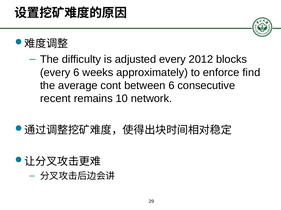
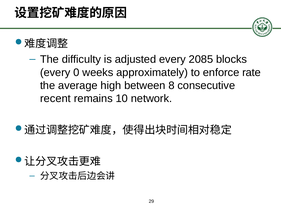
2012: 2012 -> 2085
every 6: 6 -> 0
find: find -> rate
cont: cont -> high
between 6: 6 -> 8
